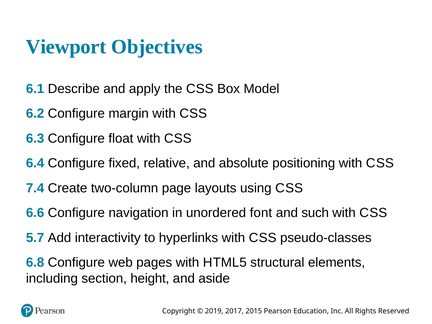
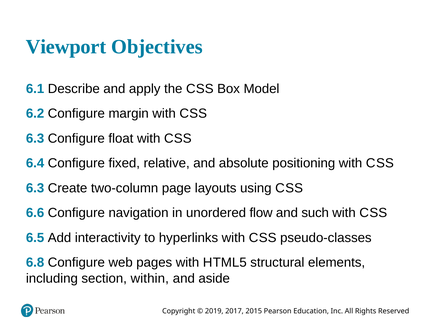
7.4 at (35, 188): 7.4 -> 6.3
font: font -> flow
5.7: 5.7 -> 6.5
height: height -> within
